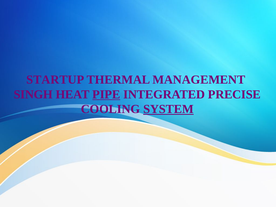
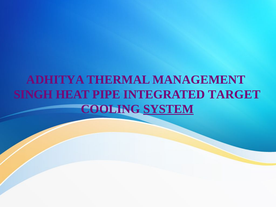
STARTUP: STARTUP -> ADHITYA
PIPE underline: present -> none
PRECISE: PRECISE -> TARGET
